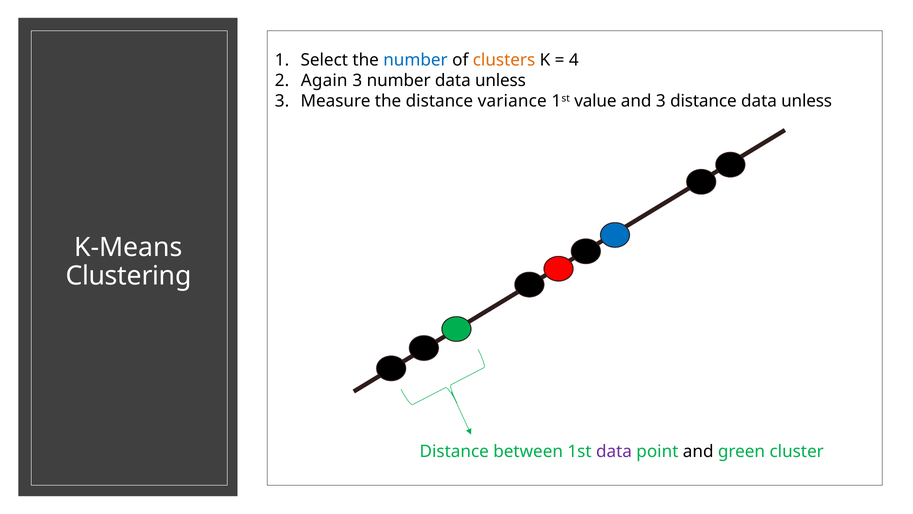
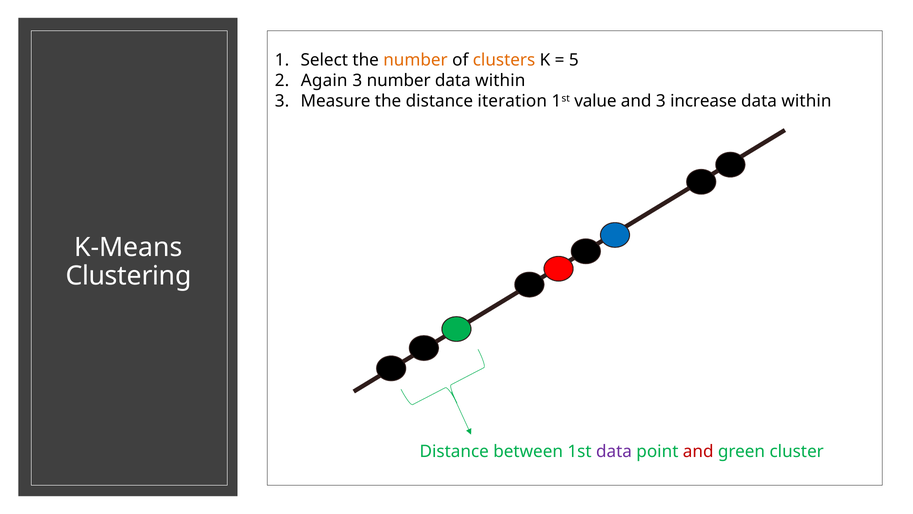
number at (415, 60) colour: blue -> orange
4: 4 -> 5
unless at (500, 80): unless -> within
variance: variance -> iteration
3 distance: distance -> increase
unless at (807, 101): unless -> within
and at (698, 451) colour: black -> red
